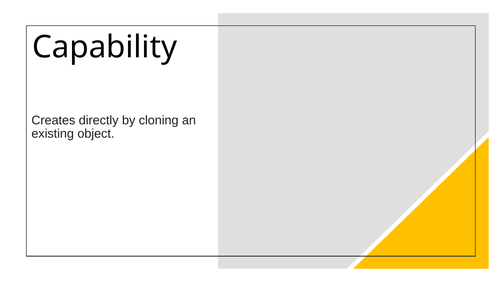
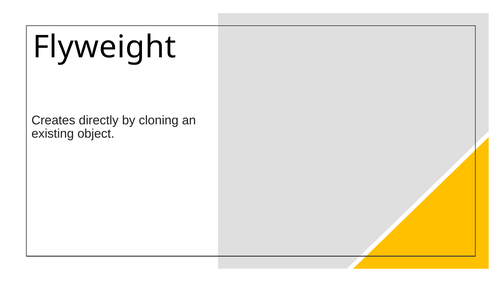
Capability: Capability -> Flyweight
